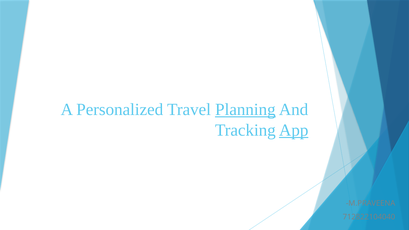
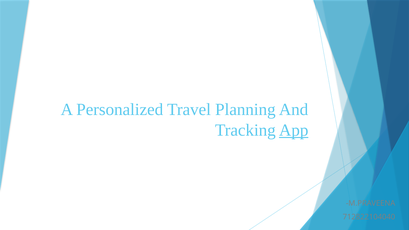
Planning underline: present -> none
